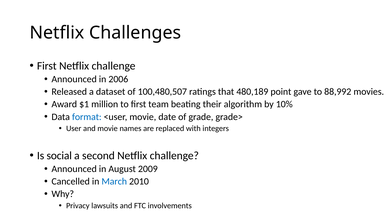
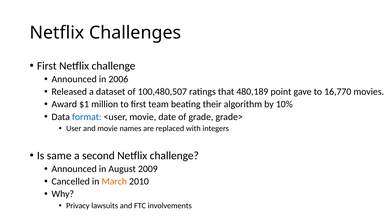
88,992: 88,992 -> 16,770
social: social -> same
March colour: blue -> orange
